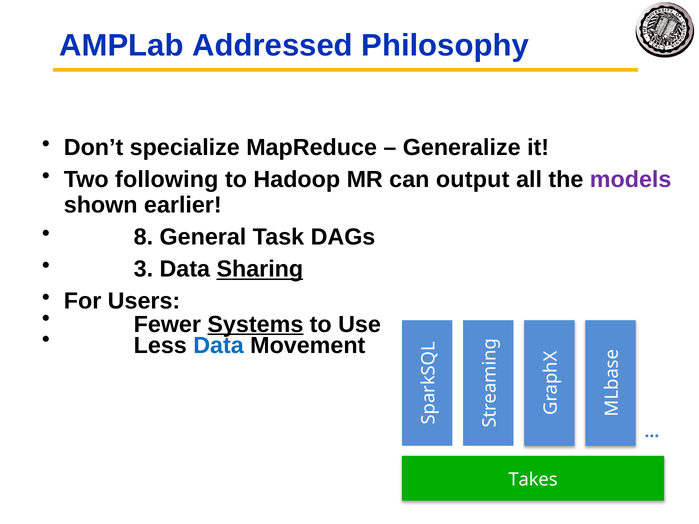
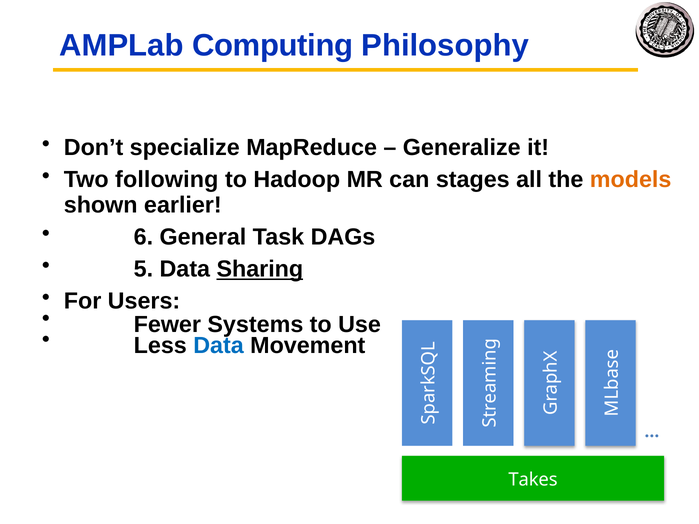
Addressed: Addressed -> Computing
output: output -> stages
models colour: purple -> orange
8: 8 -> 6
3: 3 -> 5
Systems underline: present -> none
